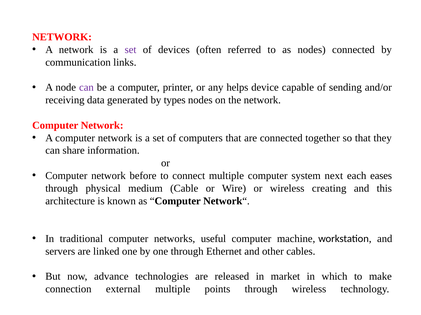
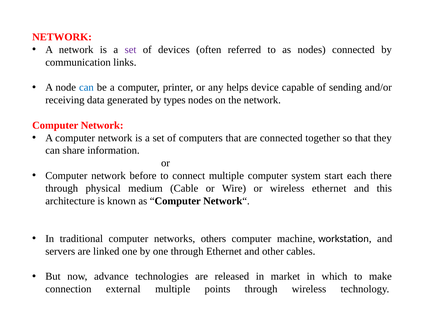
can at (86, 88) colour: purple -> blue
next: next -> start
eases: eases -> there
wireless creating: creating -> ethernet
useful: useful -> others
